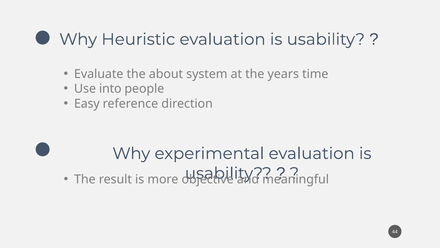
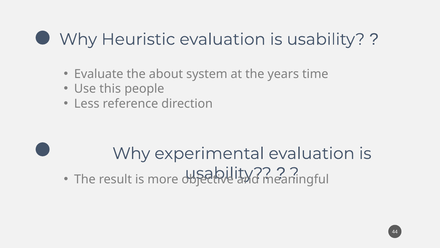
into: into -> this
Easy: Easy -> Less
